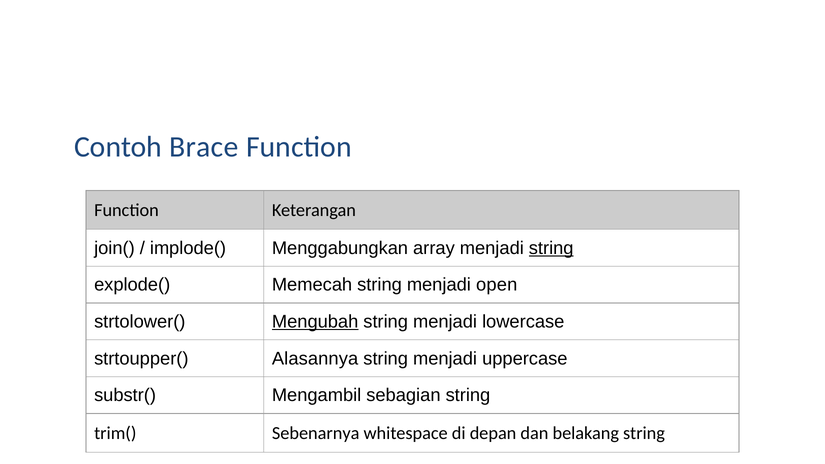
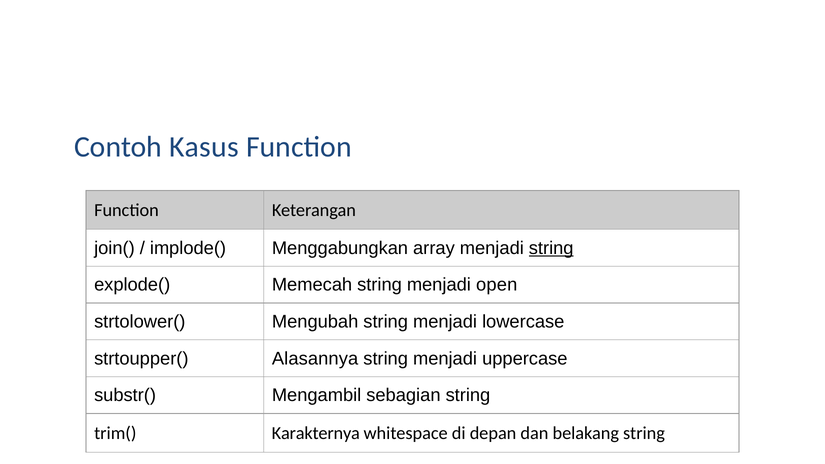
Brace: Brace -> Kasus
Mengubah underline: present -> none
Sebenarnya: Sebenarnya -> Karakternya
